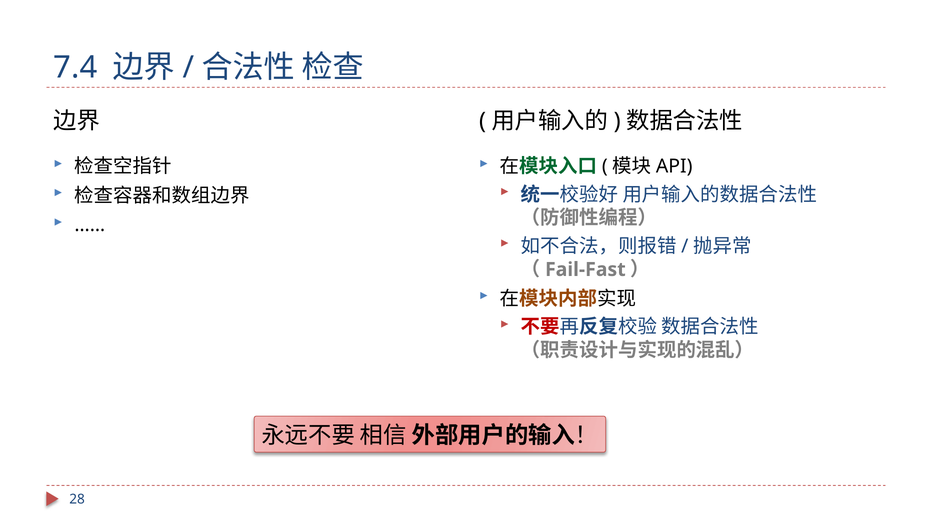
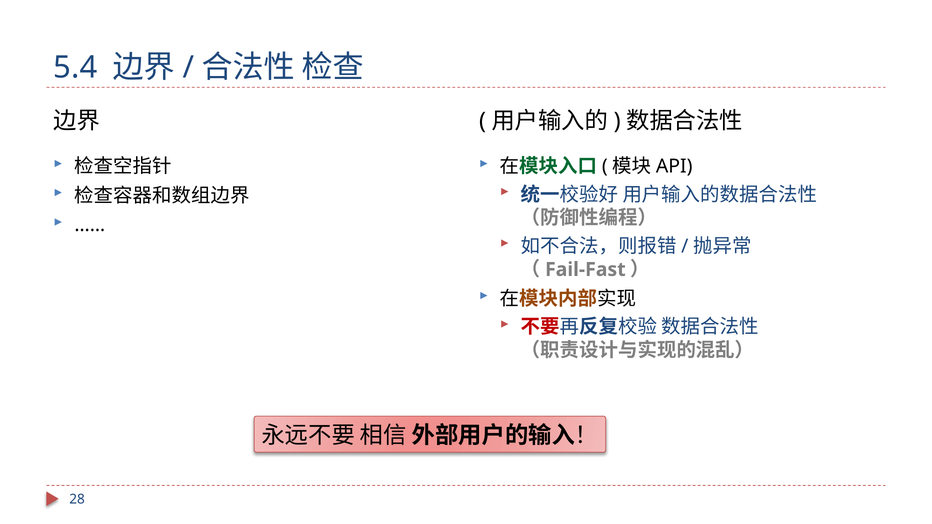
7.4: 7.4 -> 5.4
